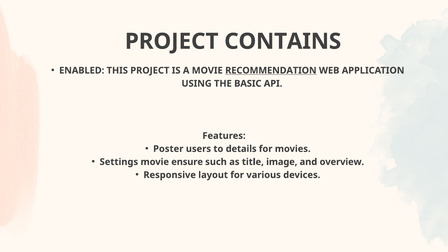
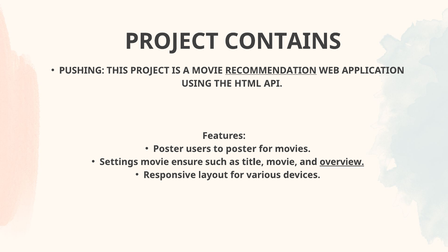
ENABLED: ENABLED -> PUSHING
BASIC: BASIC -> HTML
to details: details -> poster
title image: image -> movie
overview underline: none -> present
